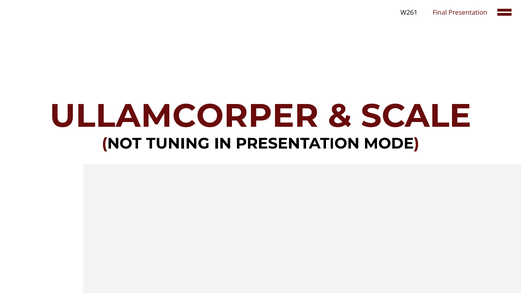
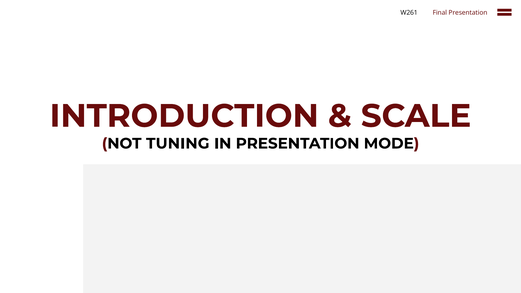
ULLAMCORPER: ULLAMCORPER -> INTRODUCTION
